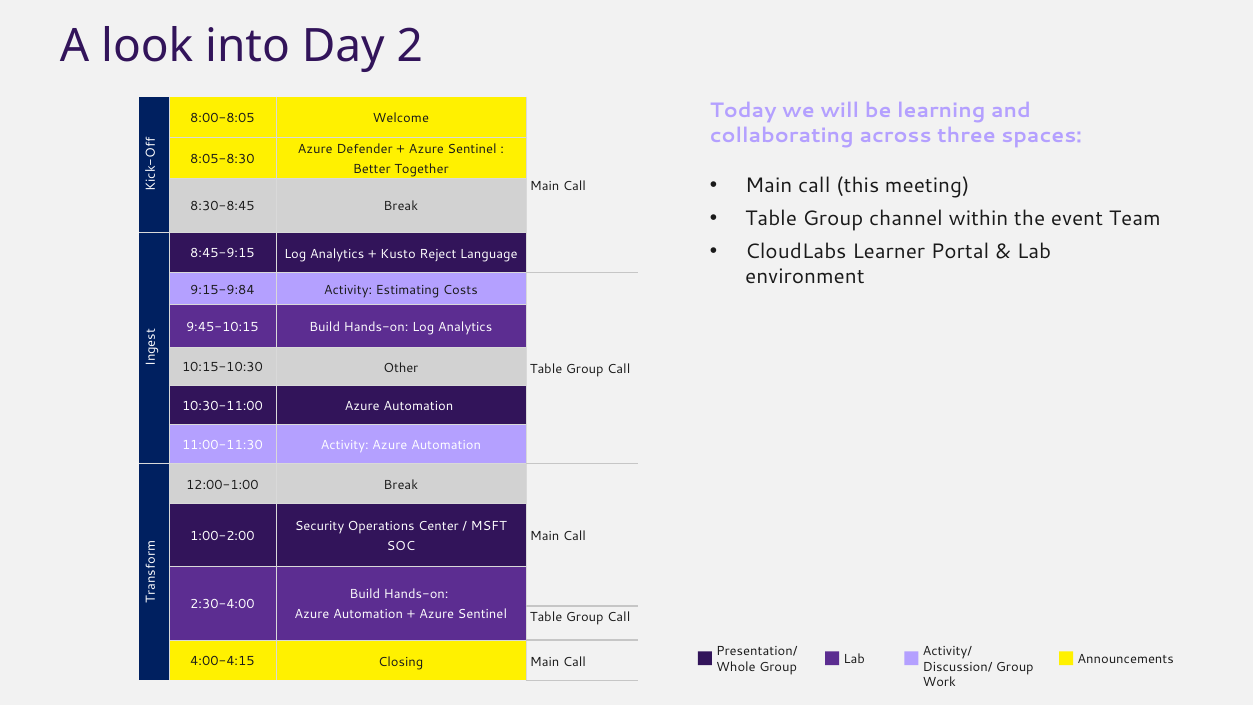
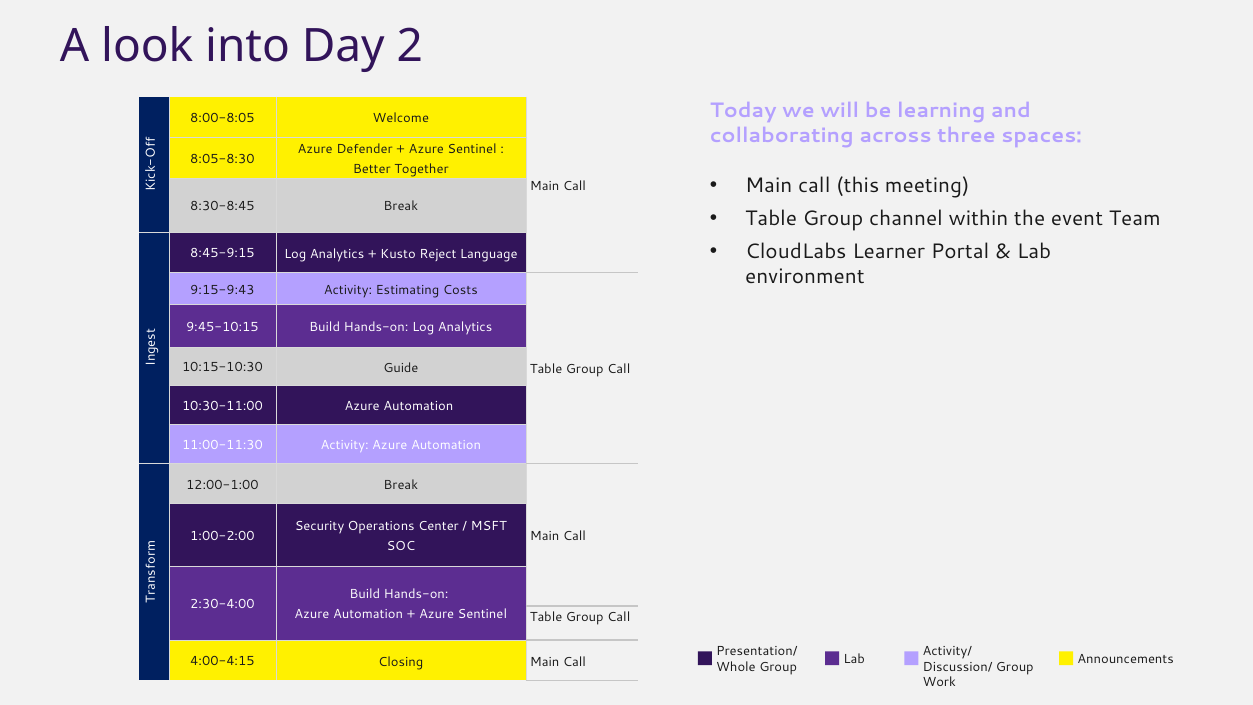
9:15-9:84: 9:15-9:84 -> 9:15-9:43
Other: Other -> Guide
